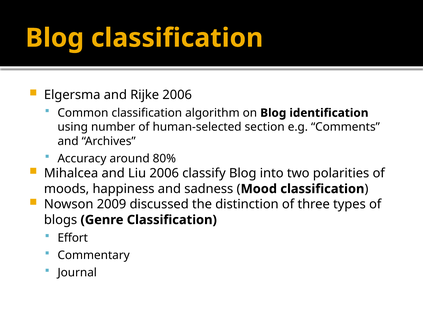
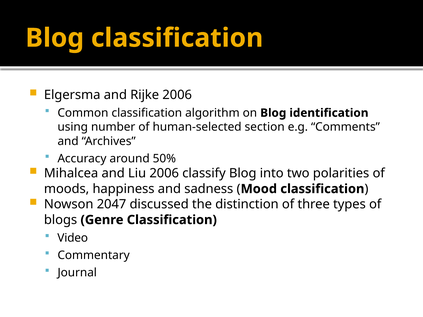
80%: 80% -> 50%
2009: 2009 -> 2047
Effort: Effort -> Video
